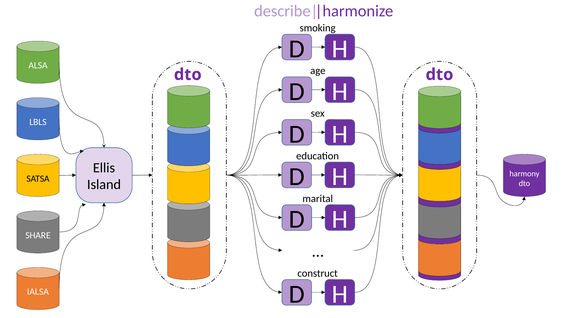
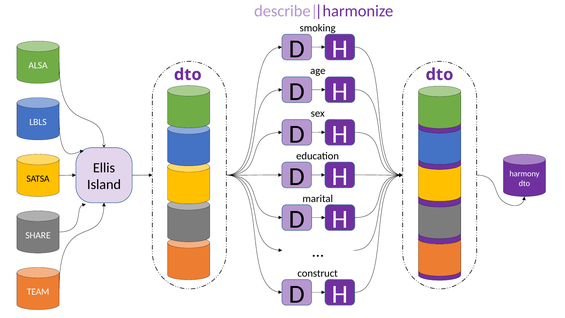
IALSA: IALSA -> TEAM
